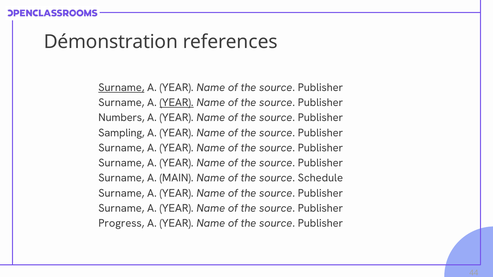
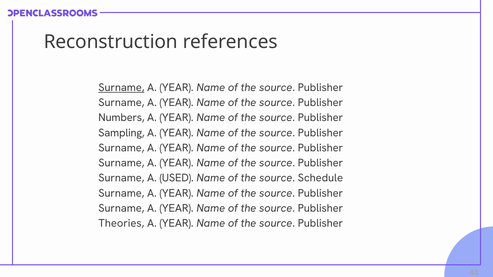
Démonstration: Démonstration -> Reconstruction
YEAR at (177, 103) underline: present -> none
MAIN: MAIN -> USED
Progress: Progress -> Theories
